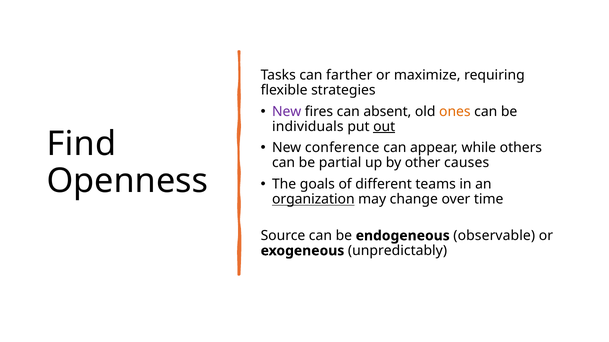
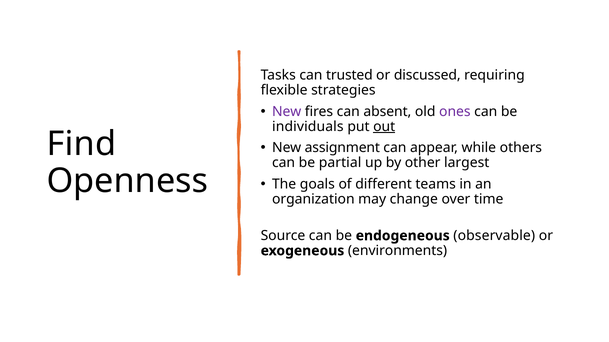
farther: farther -> trusted
maximize: maximize -> discussed
ones colour: orange -> purple
conference: conference -> assignment
causes: causes -> largest
organization underline: present -> none
unpredictably: unpredictably -> environments
